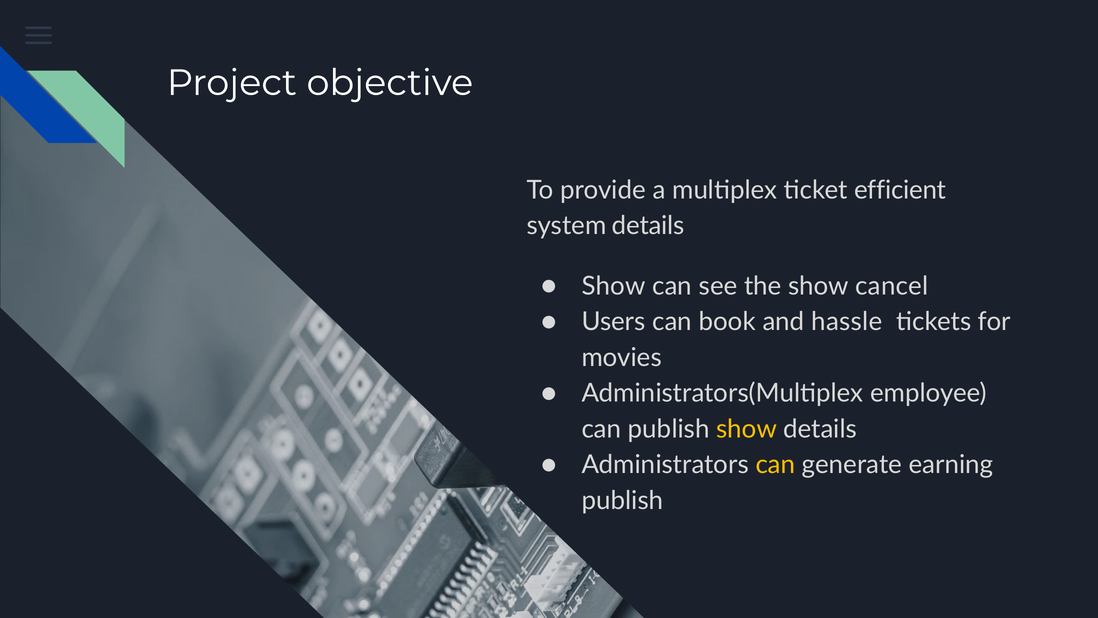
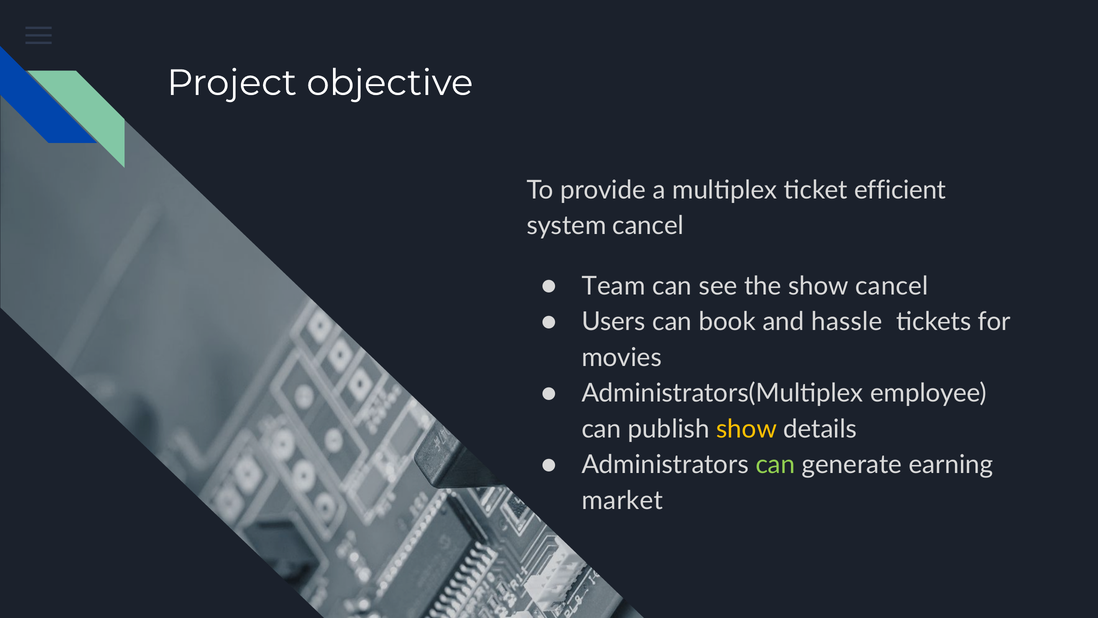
system details: details -> cancel
Show at (614, 286): Show -> Team
can at (775, 465) colour: yellow -> light green
publish at (622, 500): publish -> market
